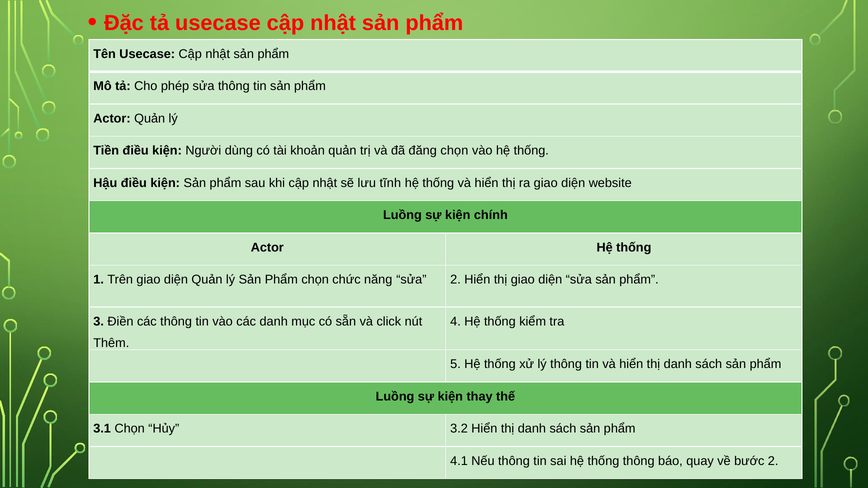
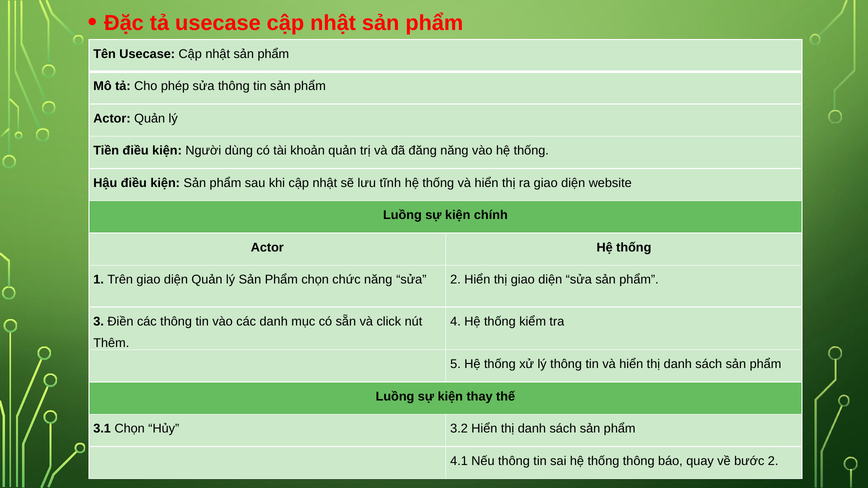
đăng chọn: chọn -> năng
